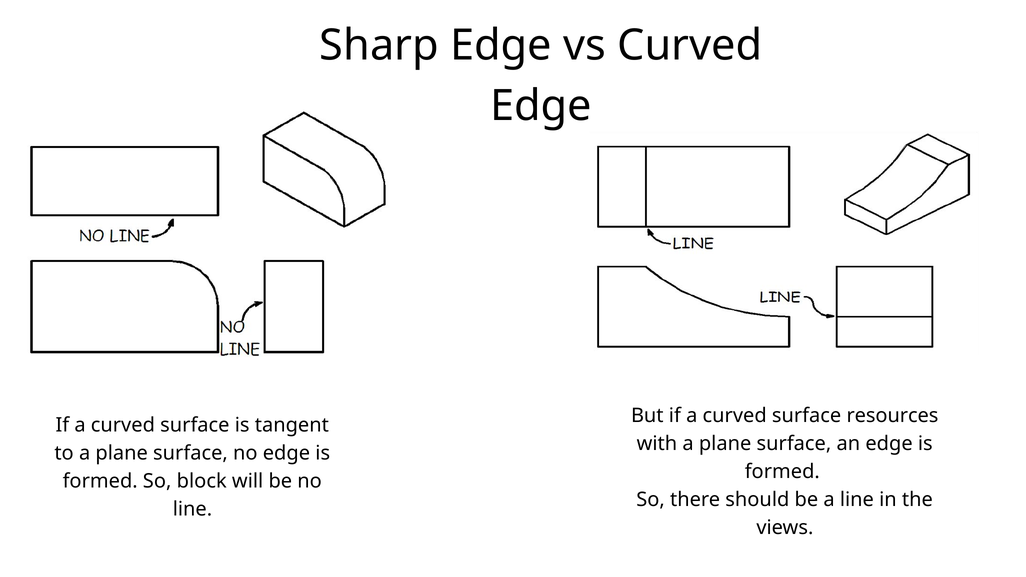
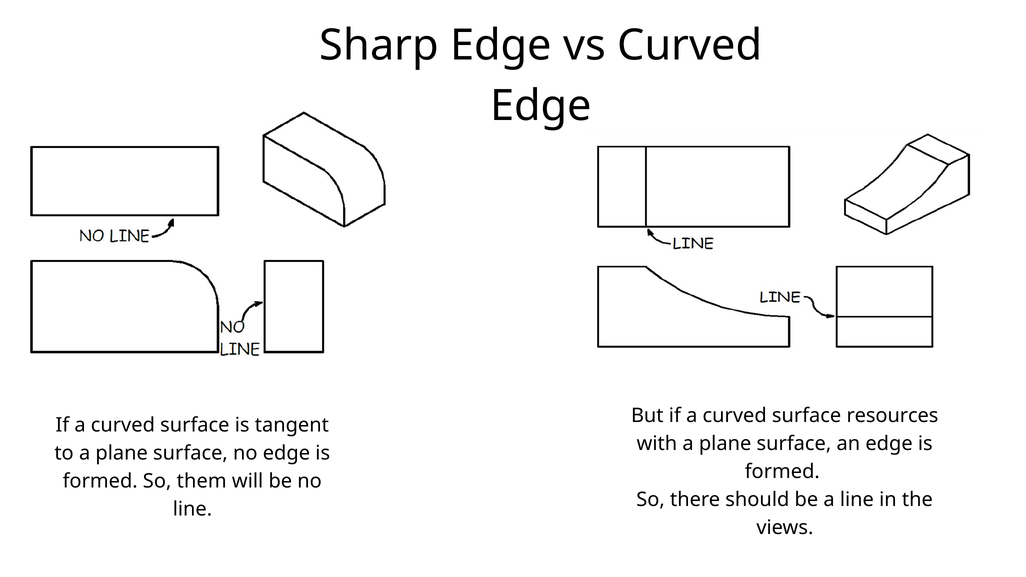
block: block -> them
